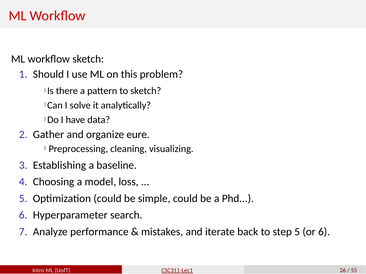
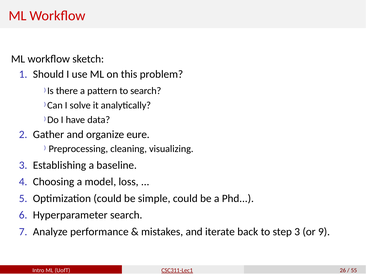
to sketch: sketch -> search
step 5: 5 -> 3
or 6: 6 -> 9
